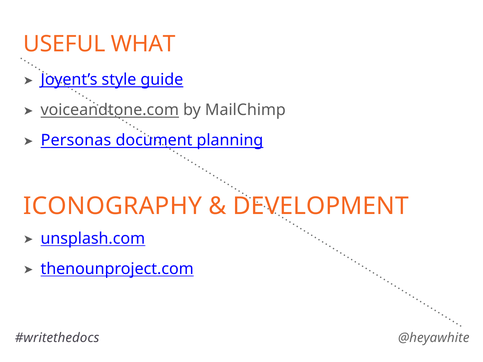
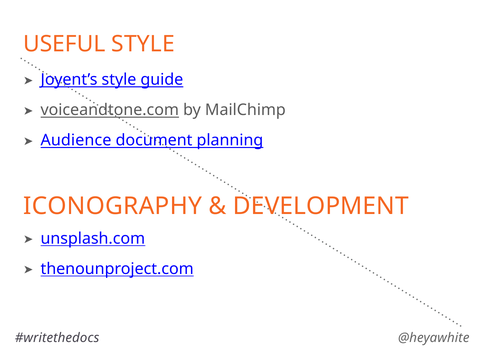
USEFUL WHAT: WHAT -> STYLE
Personas: Personas -> Audience
